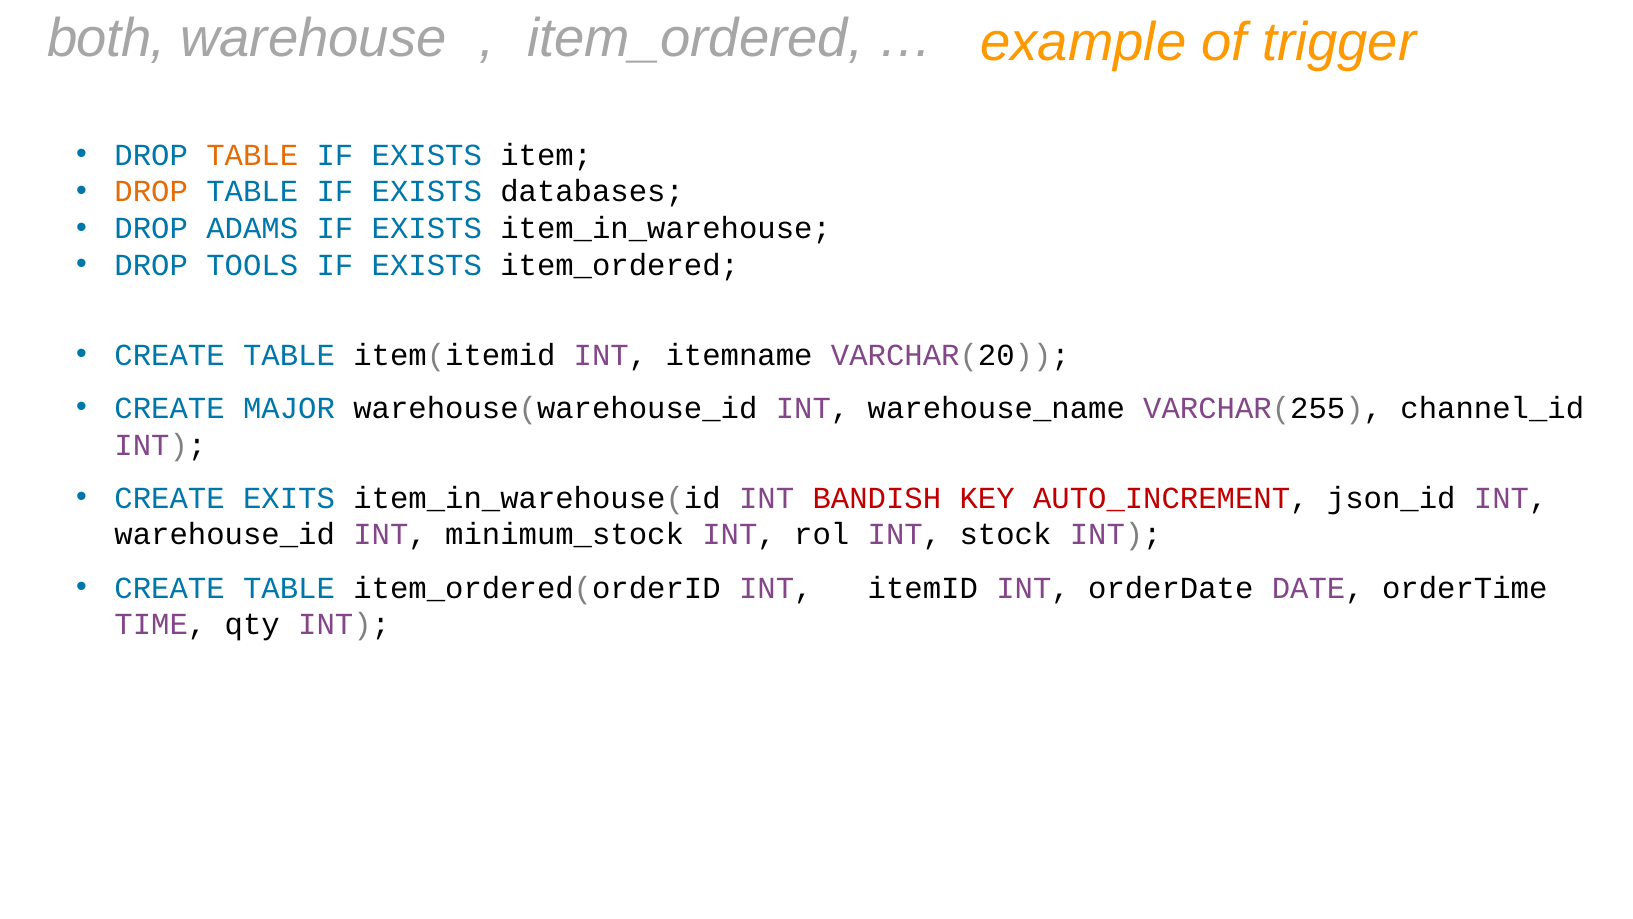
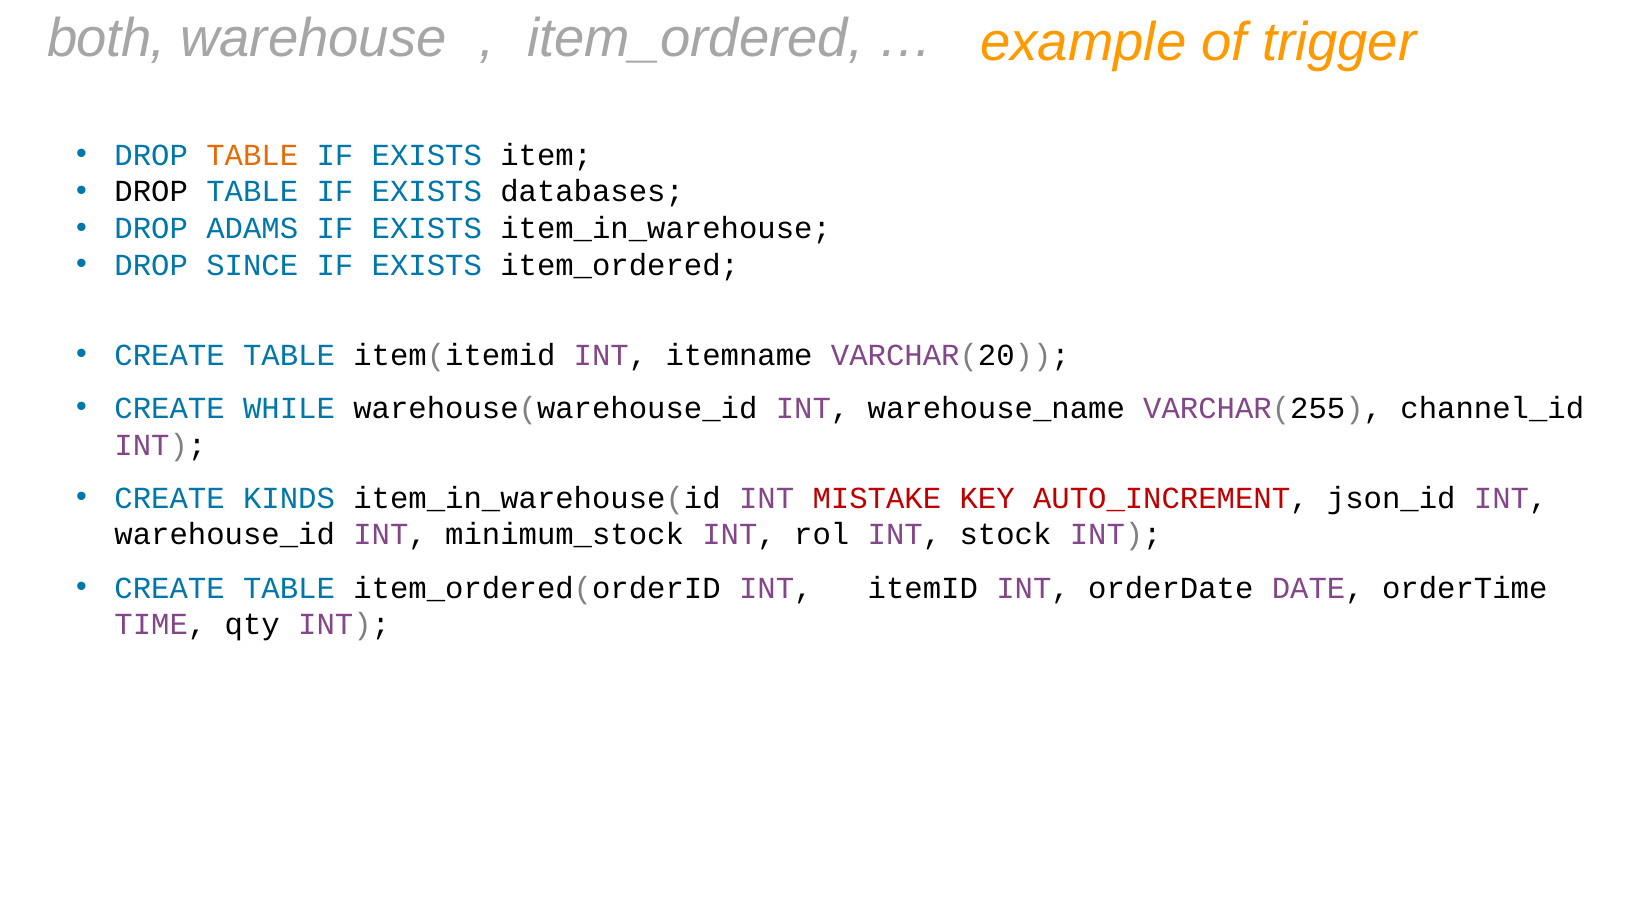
DROP at (151, 192) colour: orange -> black
TOOLS: TOOLS -> SINCE
MAJOR: MAJOR -> WHILE
EXITS: EXITS -> KINDS
BANDISH: BANDISH -> MISTAKE
